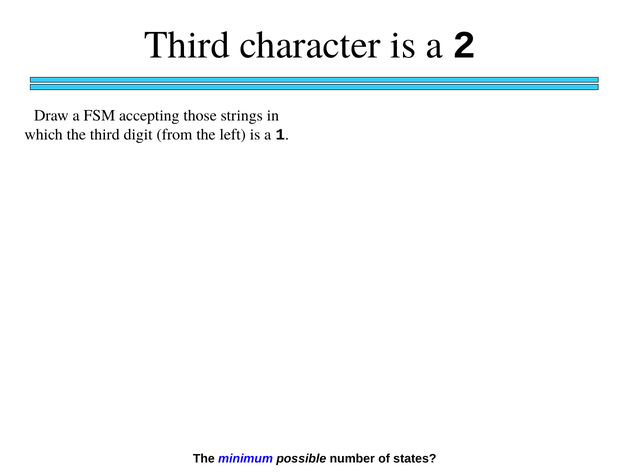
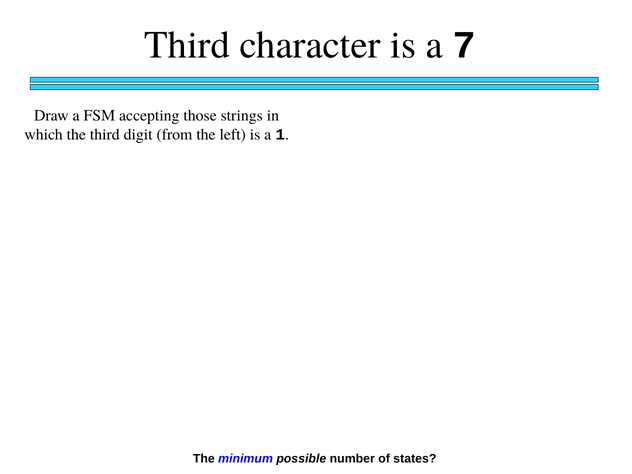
2: 2 -> 7
